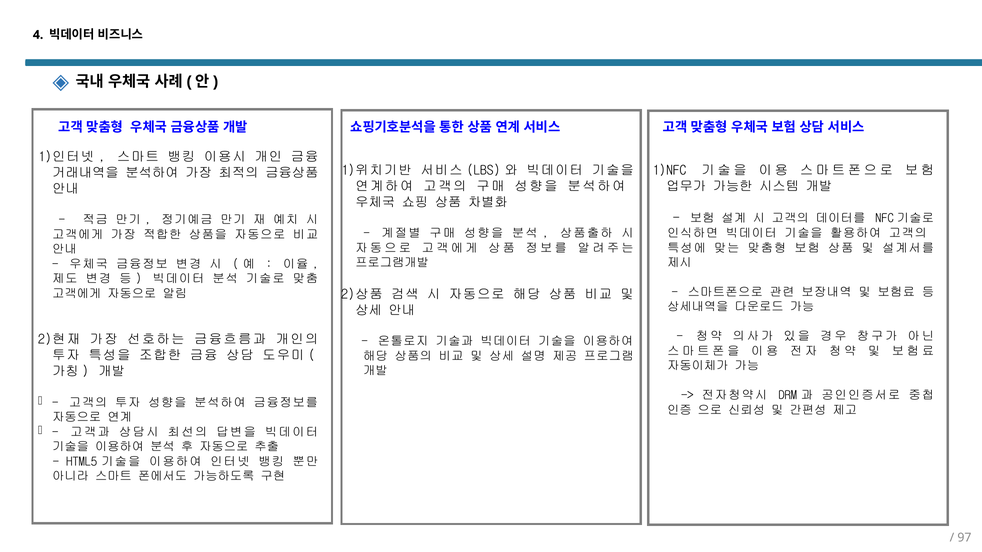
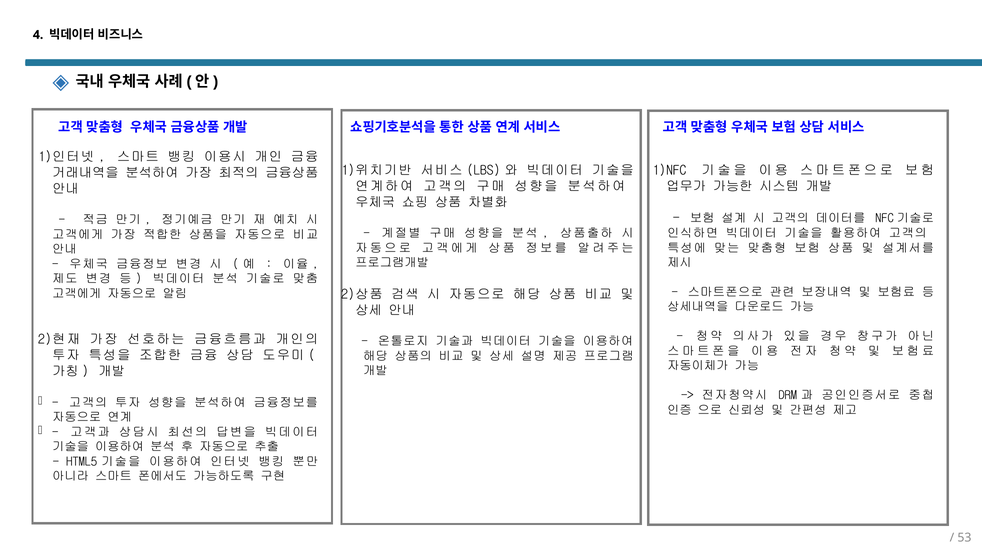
97: 97 -> 53
